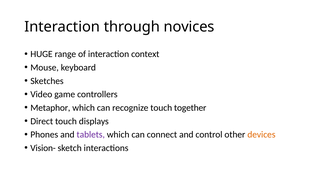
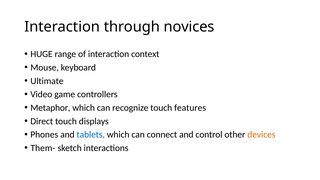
Sketches: Sketches -> Ultimate
together: together -> features
tablets colour: purple -> blue
Vision-: Vision- -> Them-
